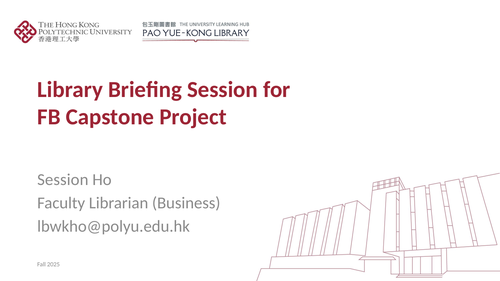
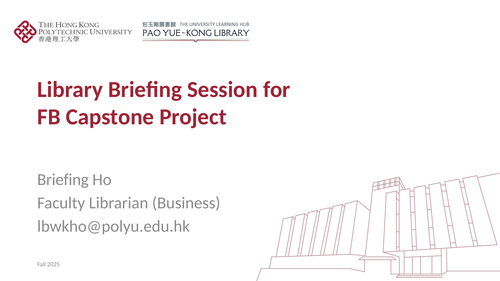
Session at (63, 180): Session -> Briefing
